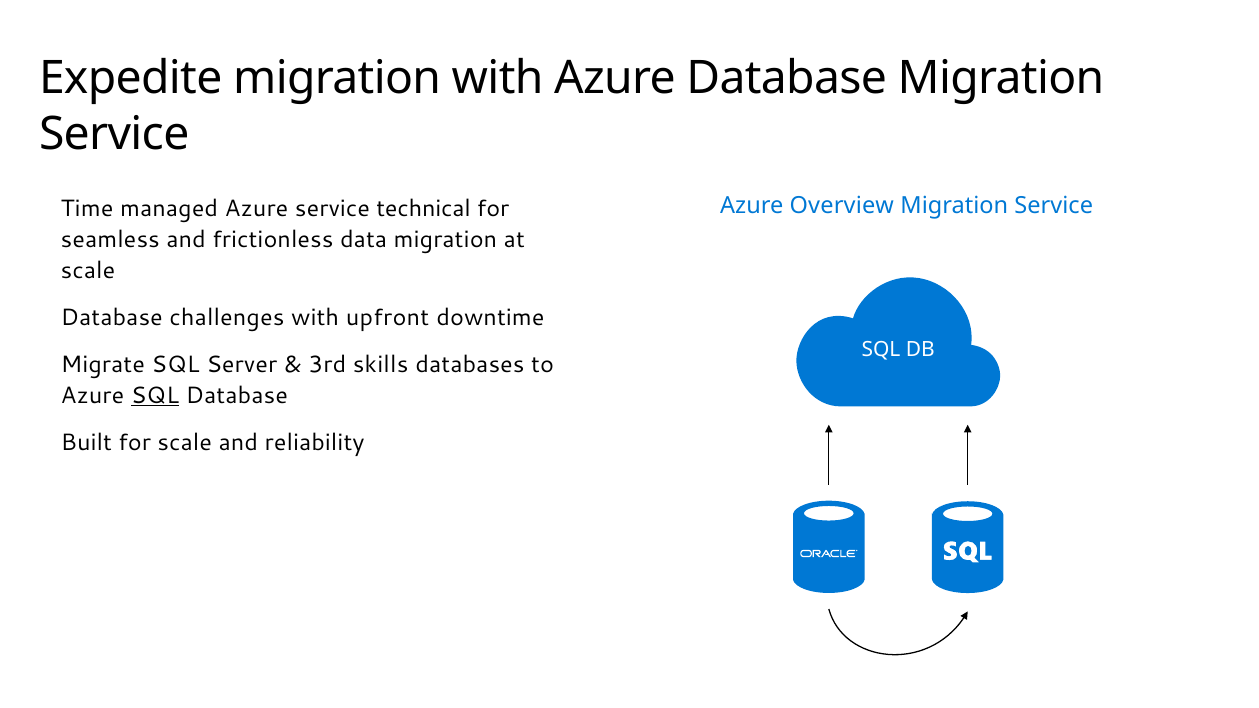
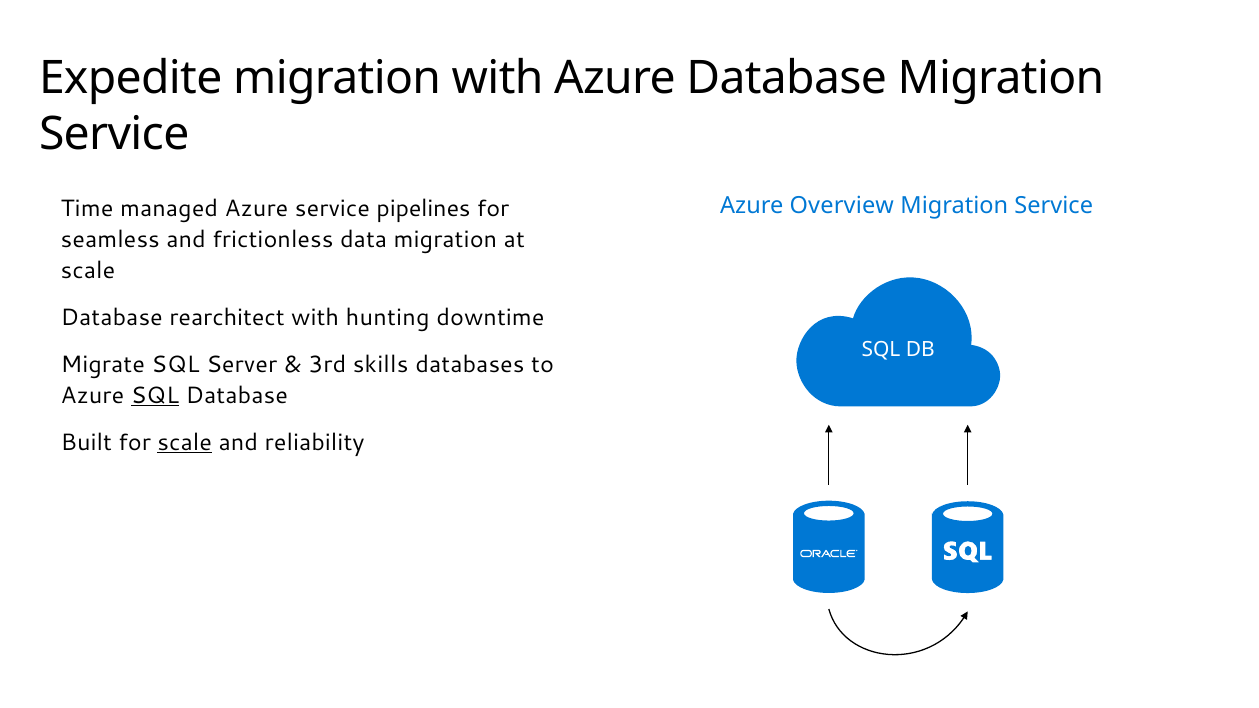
technical: technical -> pipelines
challenges: challenges -> rearchitect
upfront: upfront -> hunting
scale at (185, 442) underline: none -> present
